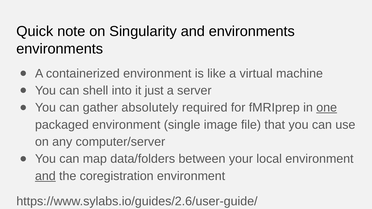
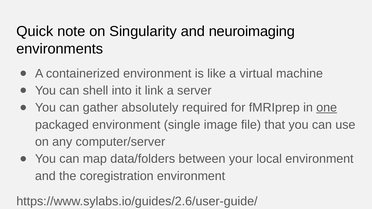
and environments: environments -> neuroimaging
just: just -> link
and at (45, 176) underline: present -> none
